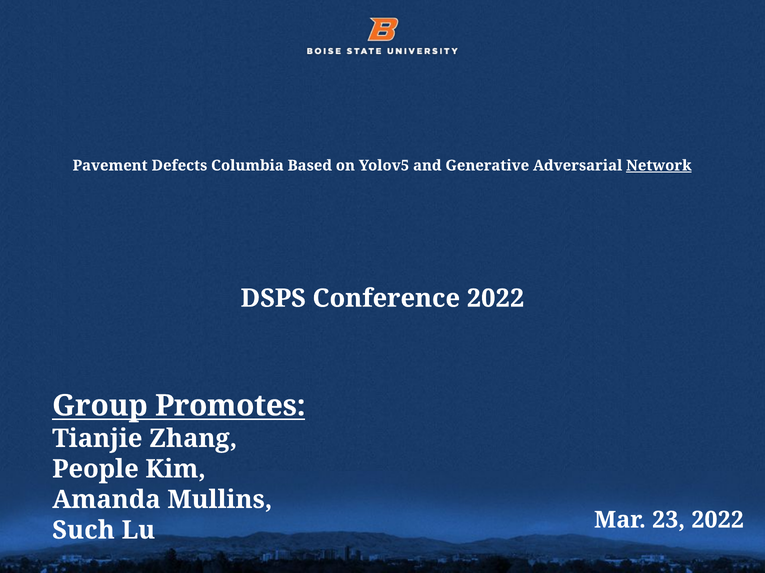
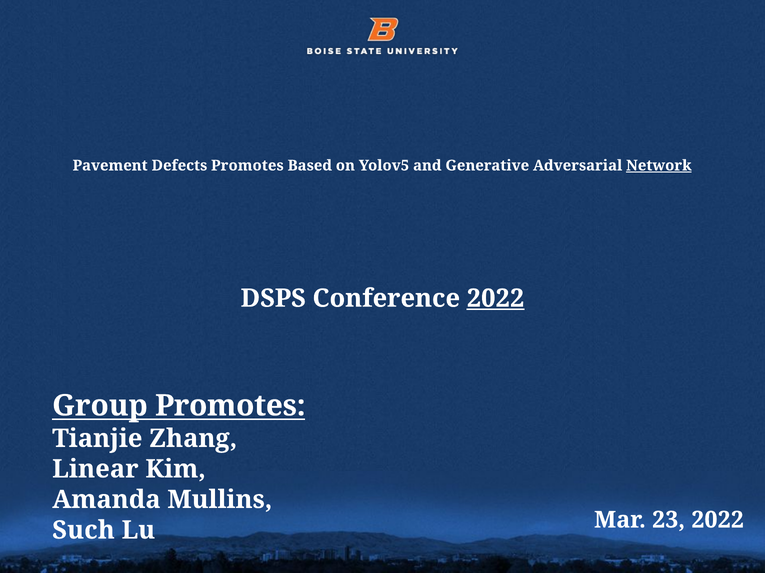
Defects Columbia: Columbia -> Promotes
2022 at (495, 299) underline: none -> present
People: People -> Linear
